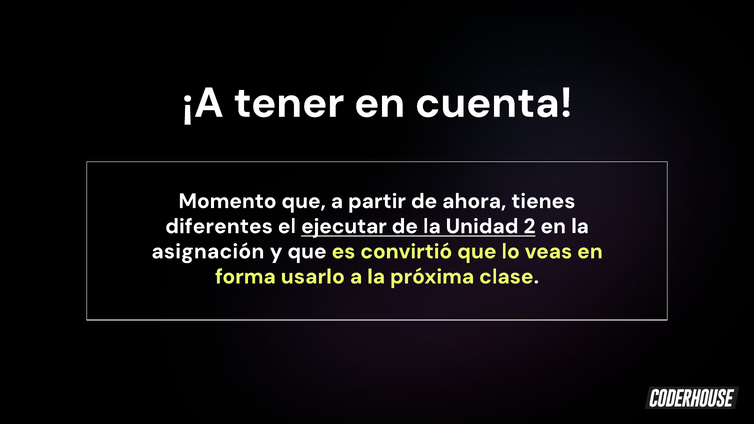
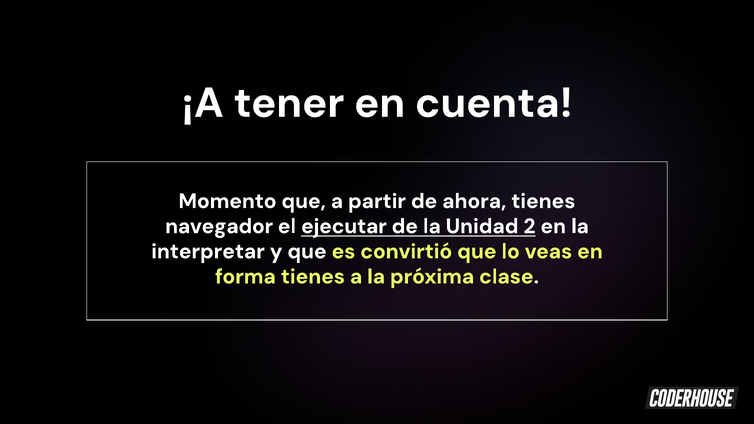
diferentes: diferentes -> navegador
asignación: asignación -> interpretar
forma usarlo: usarlo -> tienes
